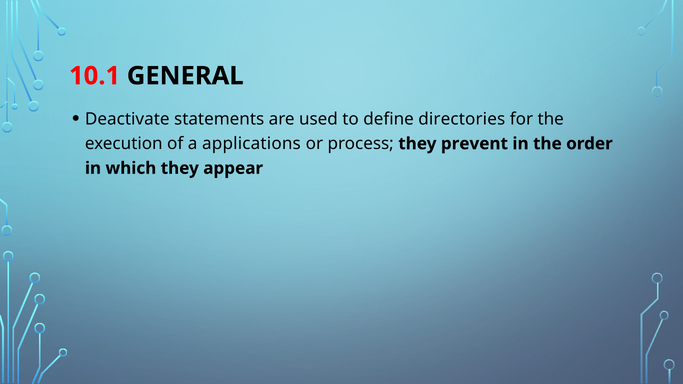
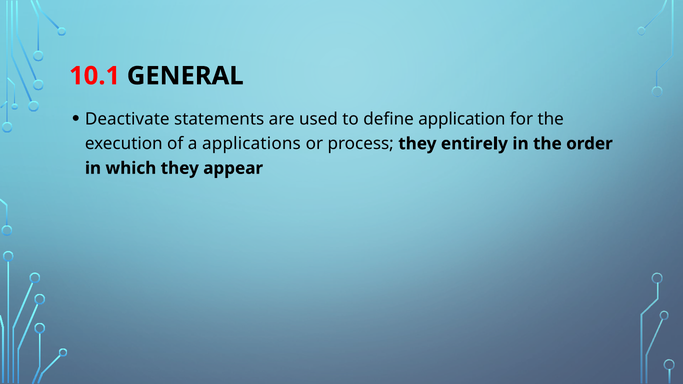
directories: directories -> application
prevent: prevent -> entirely
